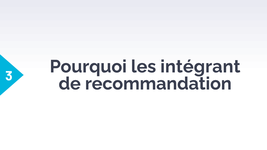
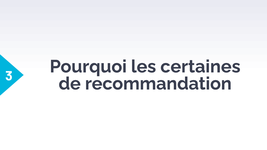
intégrant: intégrant -> certaines
